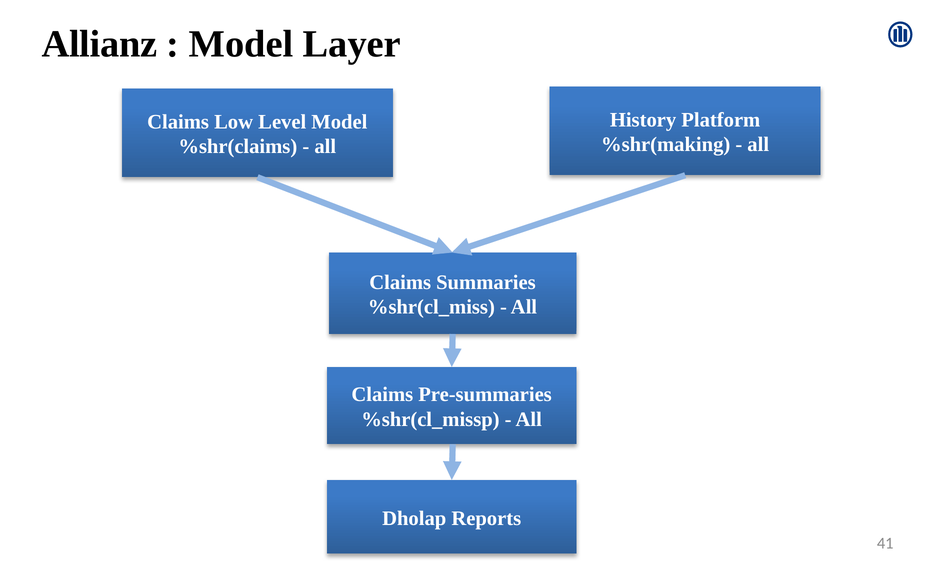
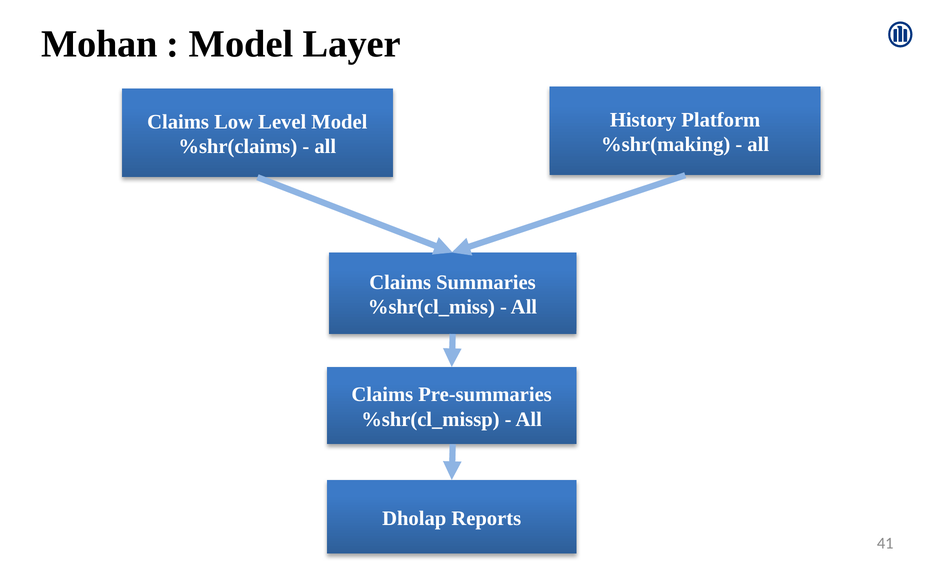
Allianz: Allianz -> Mohan
